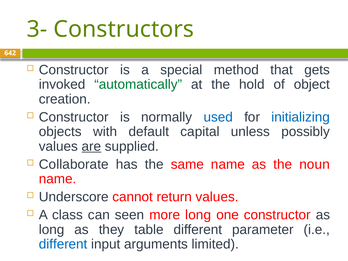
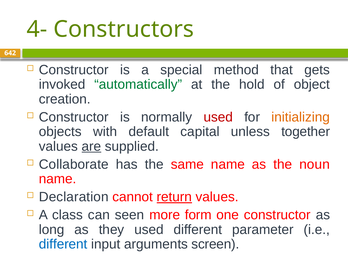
3-: 3- -> 4-
used at (218, 117) colour: blue -> red
initializing colour: blue -> orange
possibly: possibly -> together
Underscore: Underscore -> Declaration
return underline: none -> present
more long: long -> form
they table: table -> used
limited: limited -> screen
